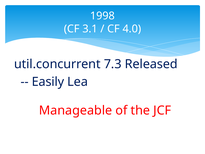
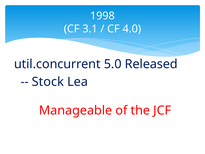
7.3: 7.3 -> 5.0
Easily: Easily -> Stock
